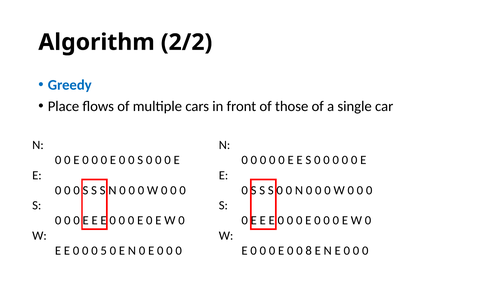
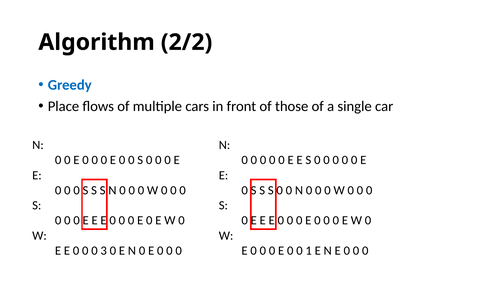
5: 5 -> 3
8: 8 -> 1
